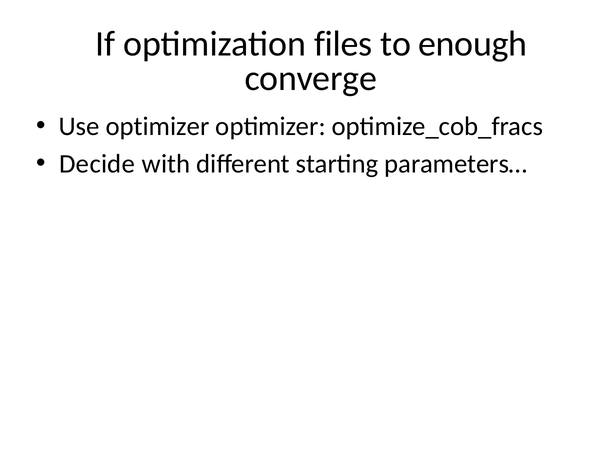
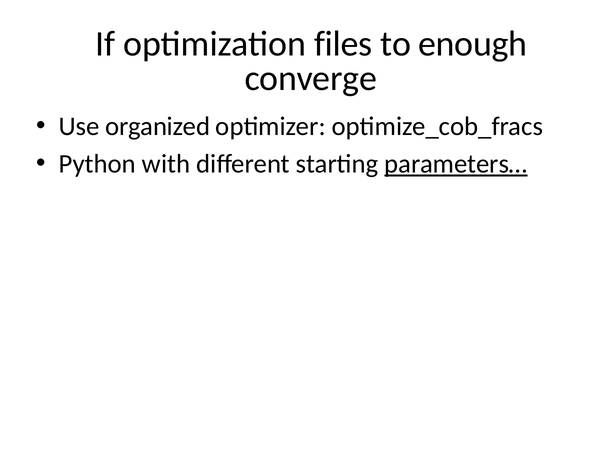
Use optimizer: optimizer -> organized
Decide: Decide -> Python
parameters… underline: none -> present
